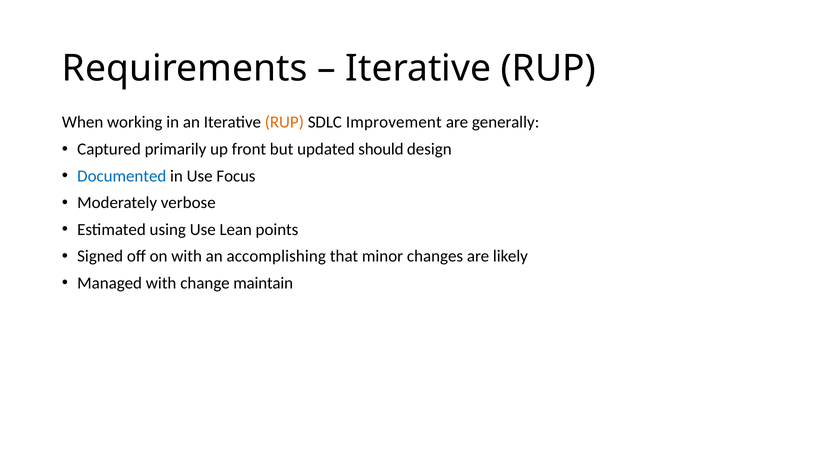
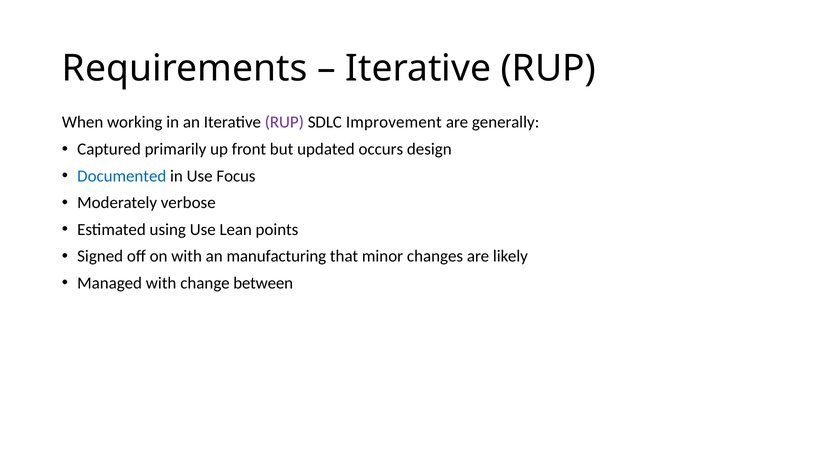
RUP at (284, 122) colour: orange -> purple
should: should -> occurs
accomplishing: accomplishing -> manufacturing
maintain: maintain -> between
